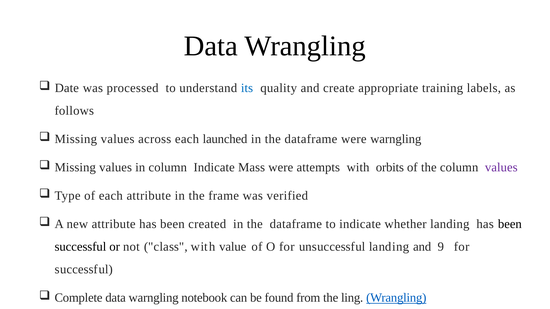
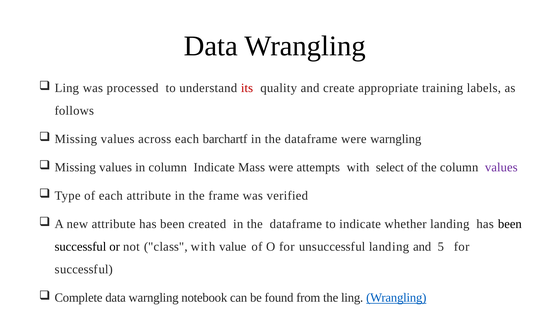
Date at (67, 88): Date -> Ling
its colour: blue -> red
launched: launched -> barchartf
orbits: orbits -> select
9: 9 -> 5
